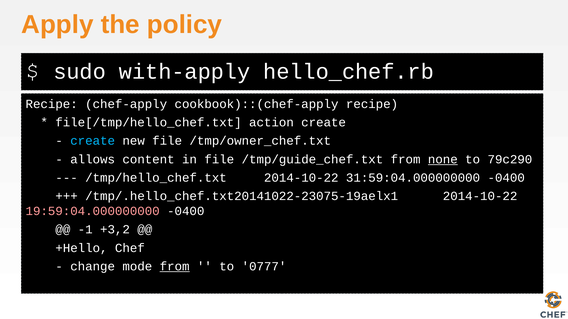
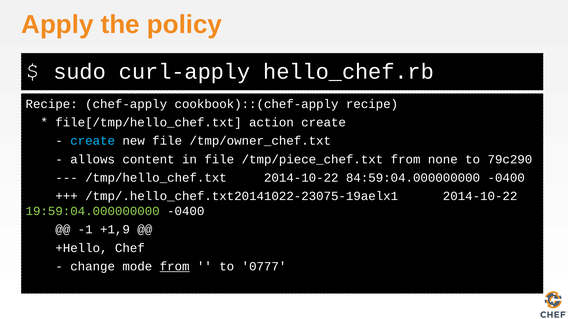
with-apply: with-apply -> curl-apply
/tmp/guide_chef.txt: /tmp/guide_chef.txt -> /tmp/piece_chef.txt
none underline: present -> none
31:59:04.000000000: 31:59:04.000000000 -> 84:59:04.000000000
19:59:04.000000000 colour: pink -> light green
+3,2: +3,2 -> +1,9
